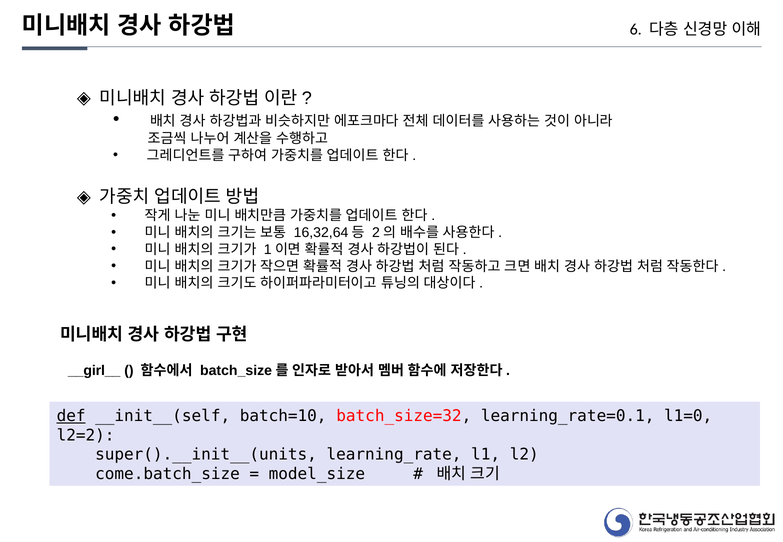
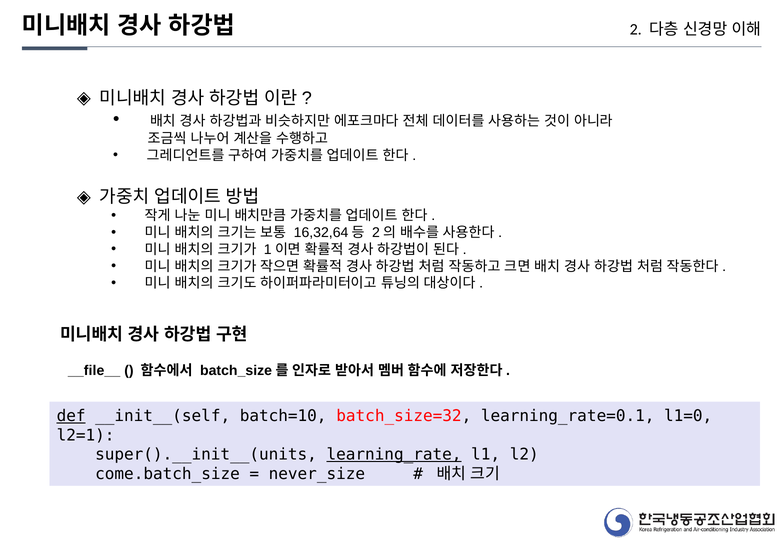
6: 6 -> 2
__girl__: __girl__ -> __file__
l2=2: l2=2 -> l2=1
learning_rate underline: none -> present
model_size: model_size -> never_size
